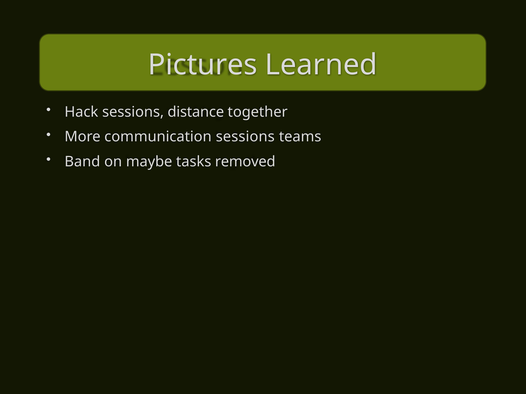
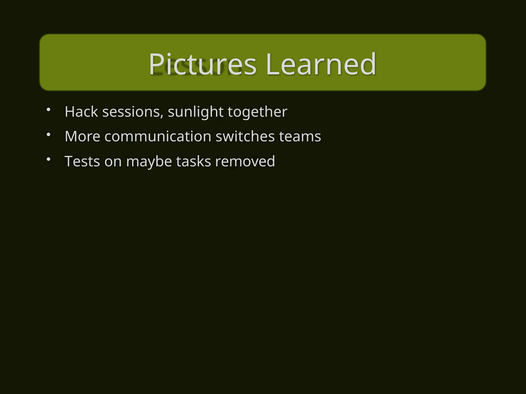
distance: distance -> sunlight
communication sessions: sessions -> switches
Band: Band -> Tests
